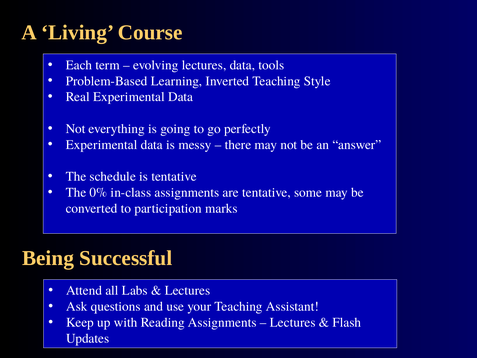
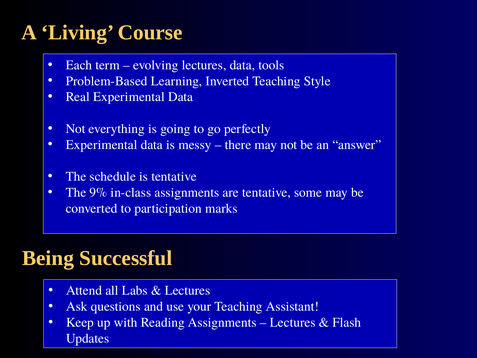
0%: 0% -> 9%
